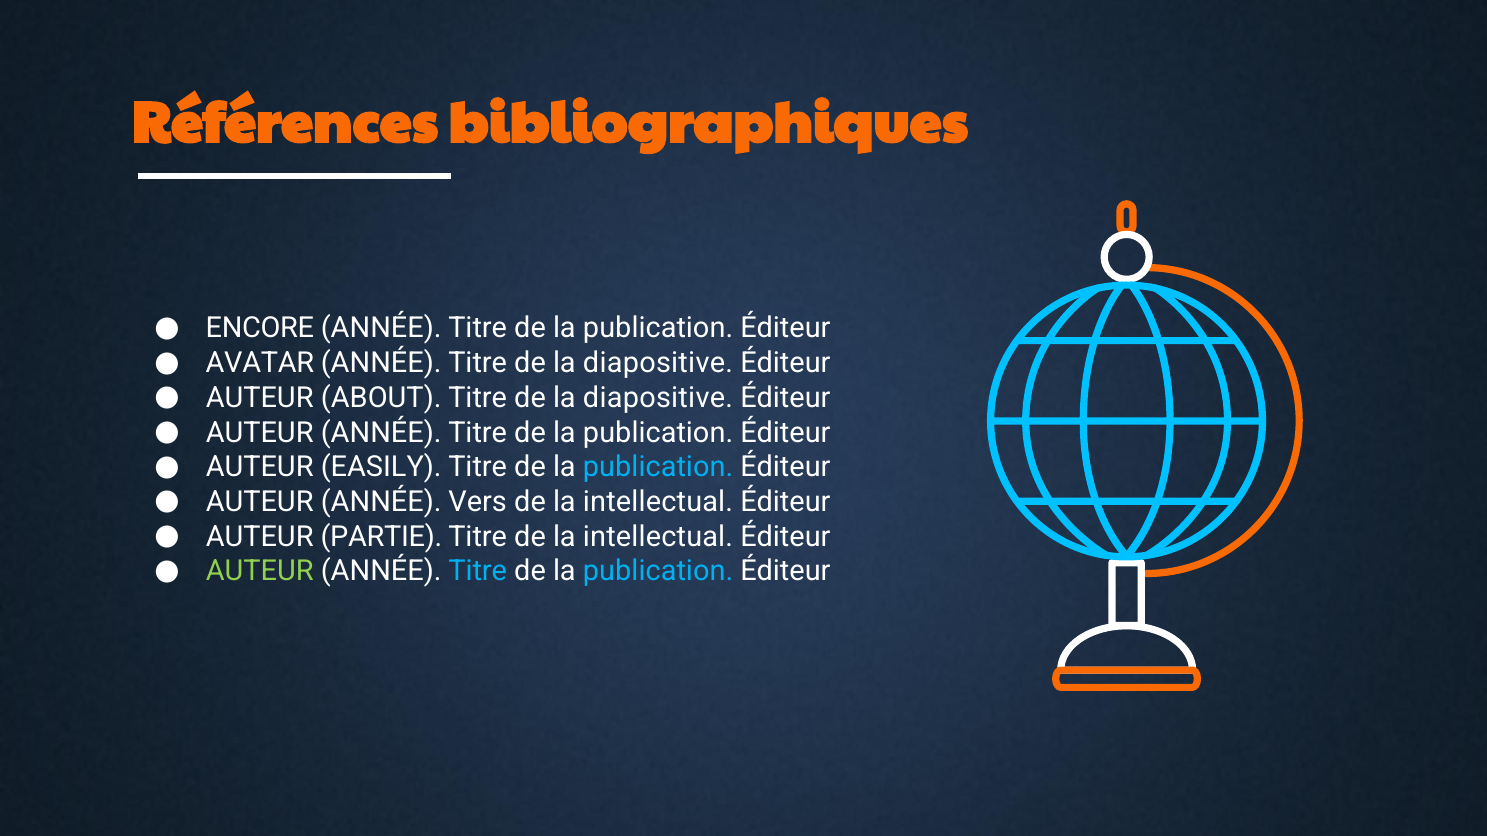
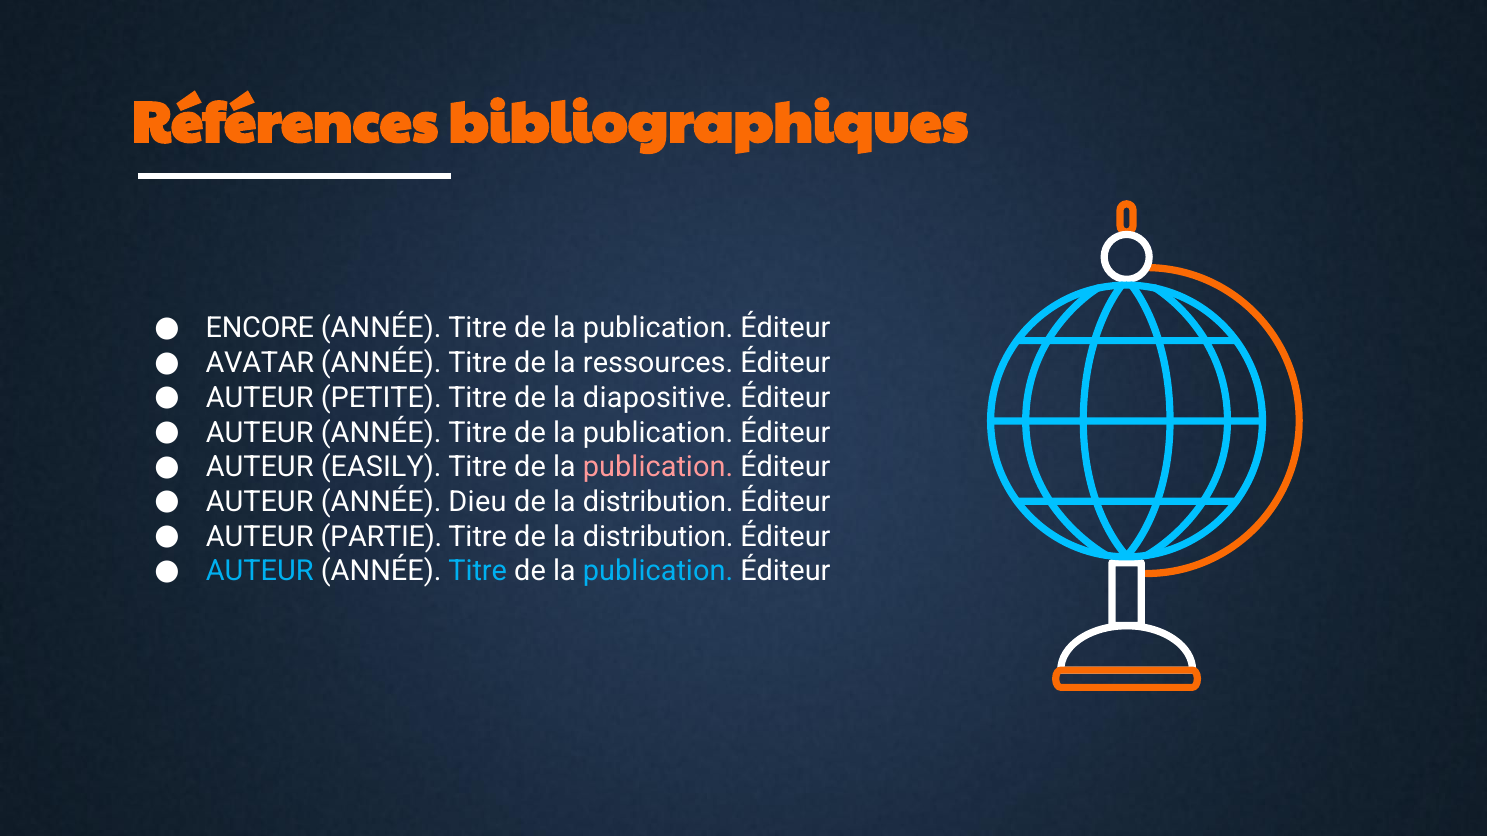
diapositive at (658, 363): diapositive -> ressources
ABOUT: ABOUT -> PETITE
publication at (658, 467) colour: light blue -> pink
Vers: Vers -> Dieu
intellectual at (658, 502): intellectual -> distribution
Titre de la intellectual: intellectual -> distribution
AUTEUR at (260, 572) colour: light green -> light blue
